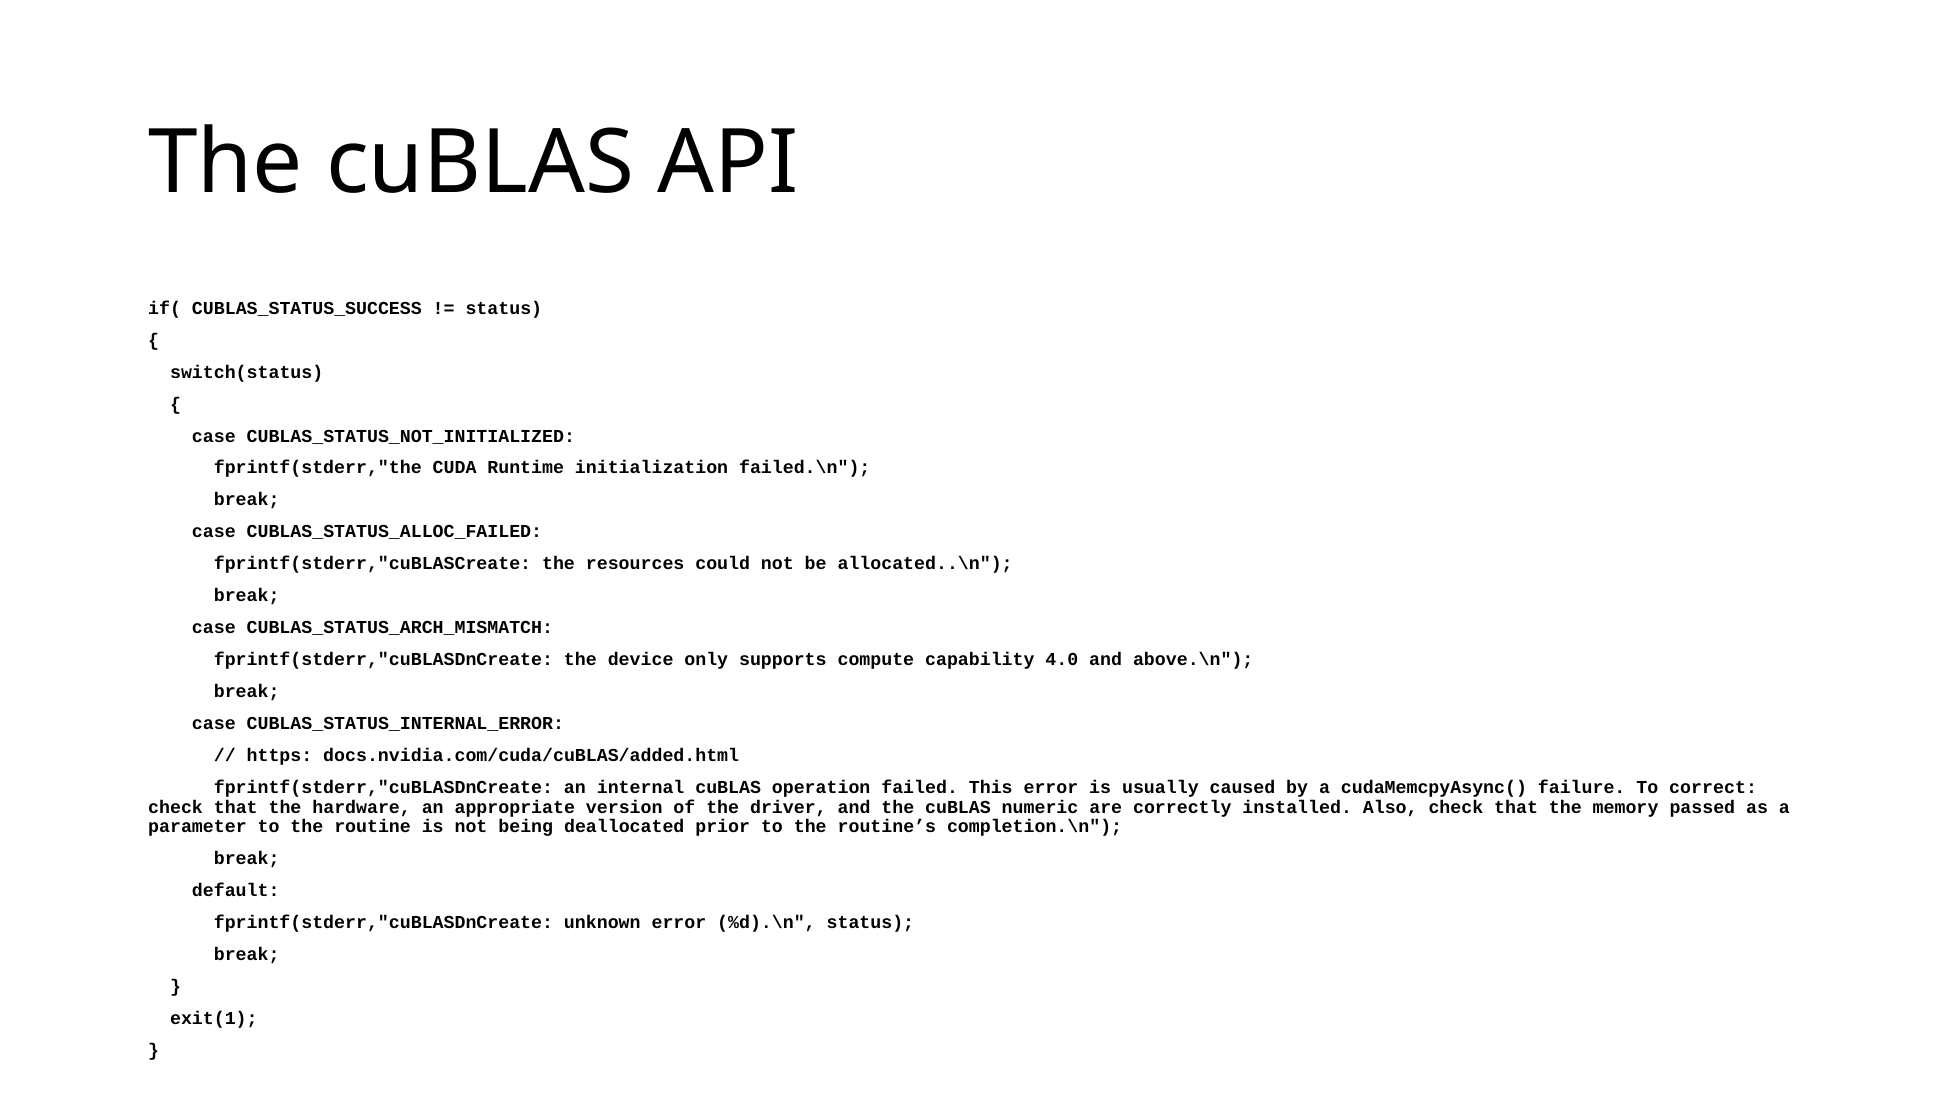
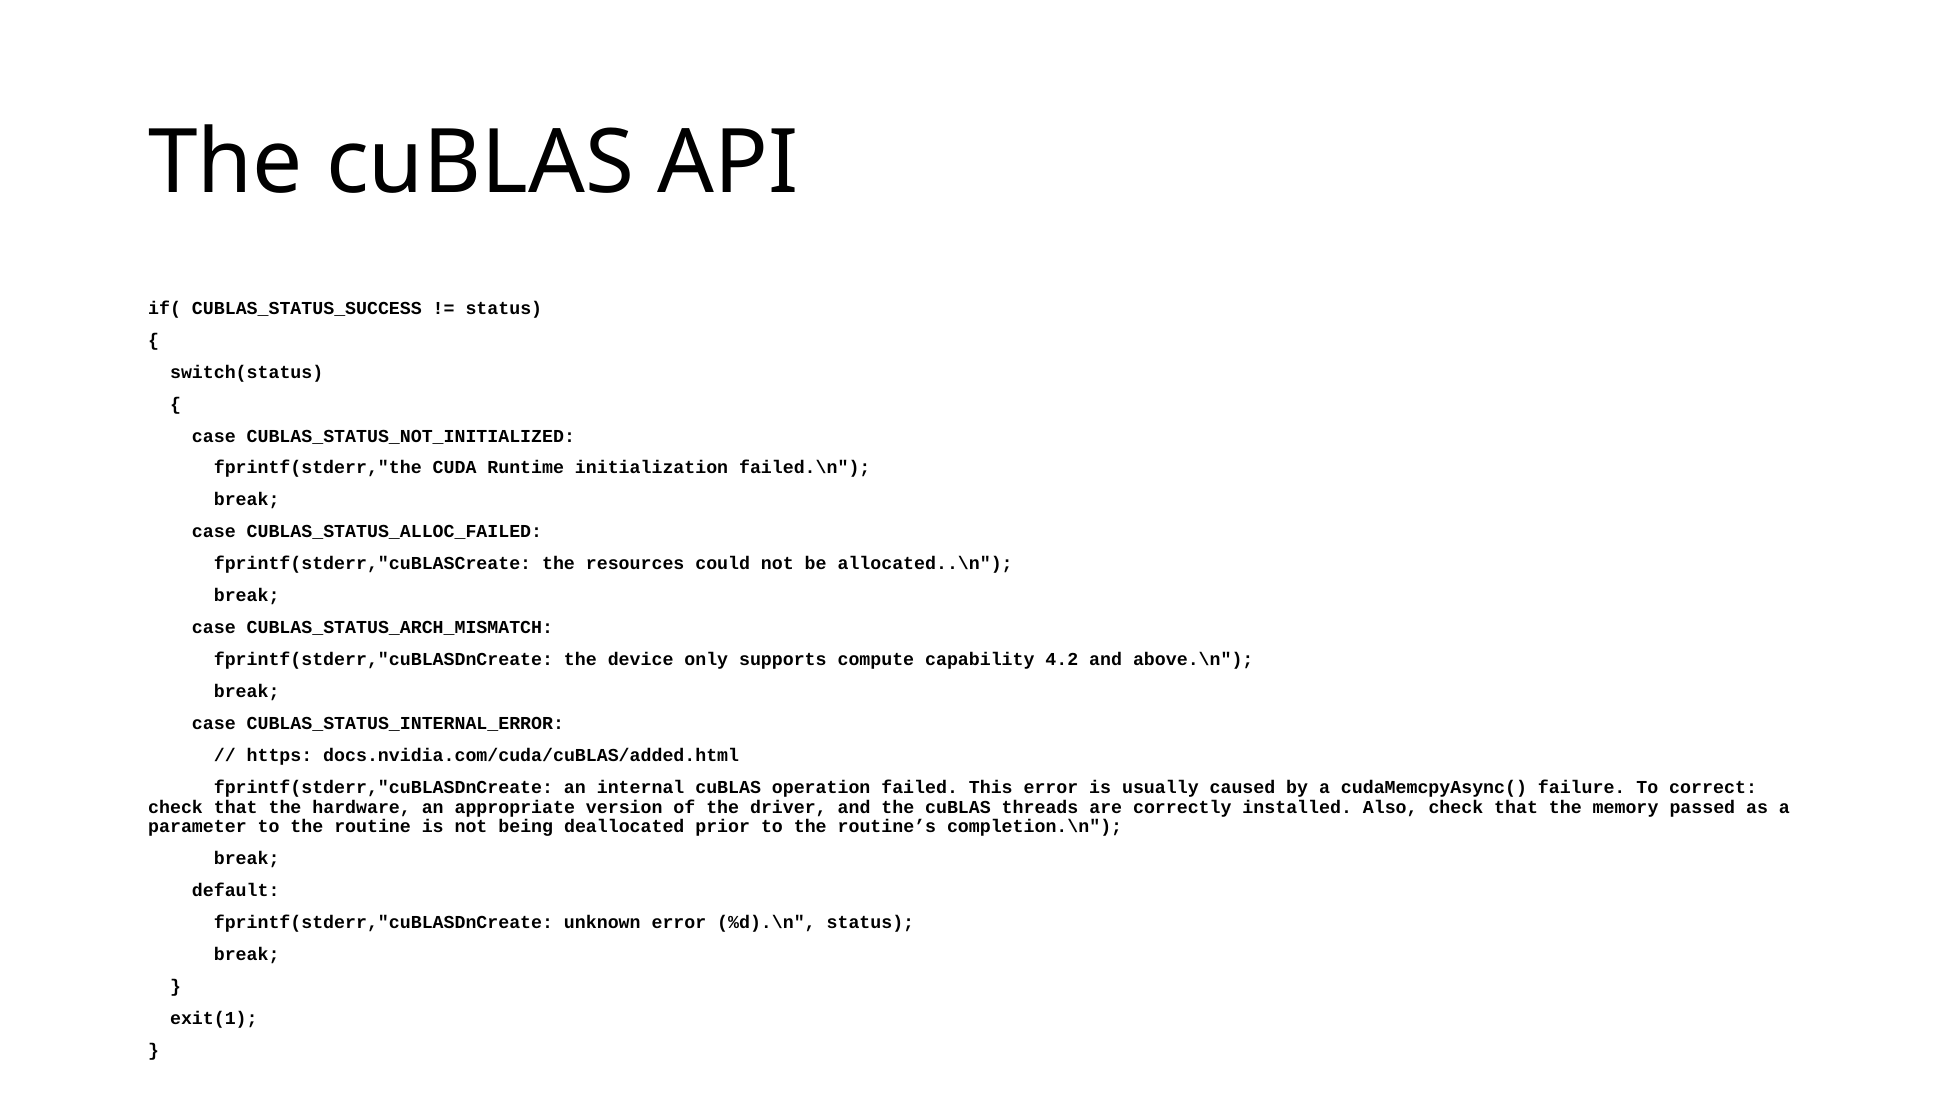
4.0: 4.0 -> 4.2
numeric: numeric -> threads
